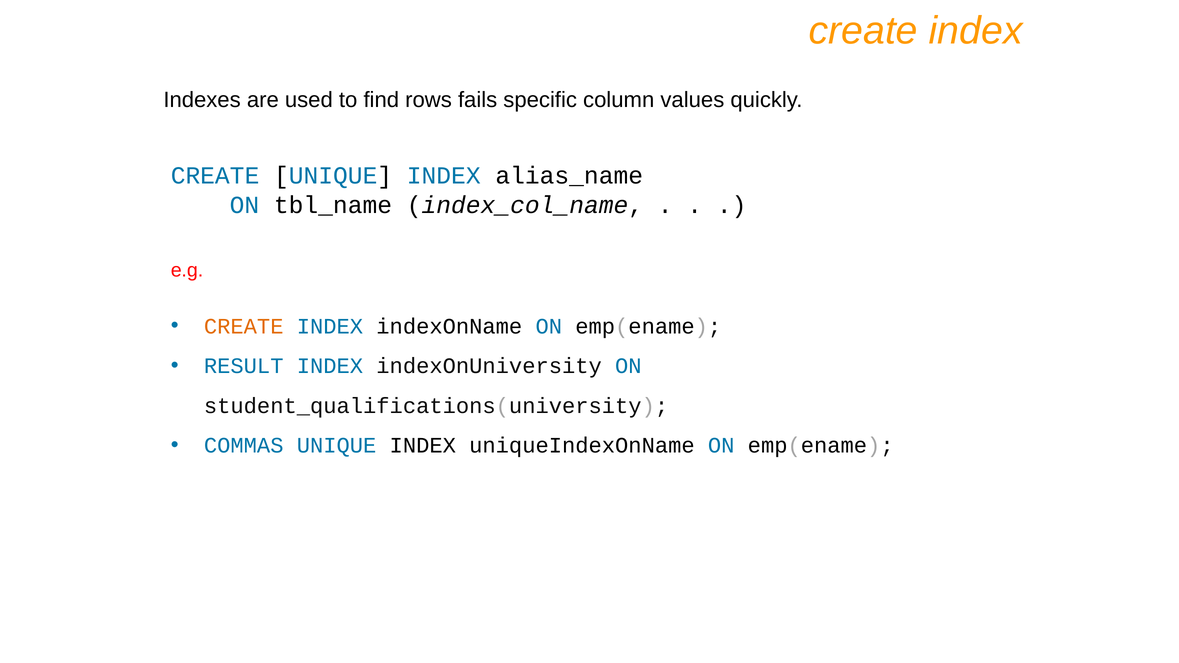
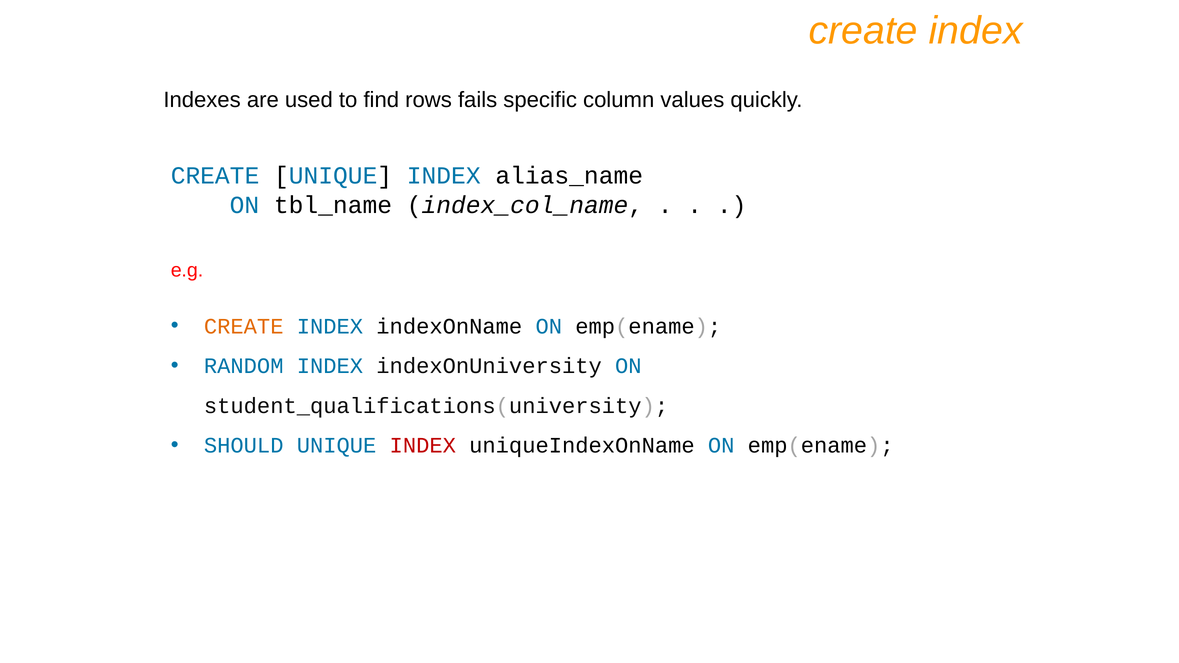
RESULT: RESULT -> RANDOM
COMMAS: COMMAS -> SHOULD
INDEX at (423, 446) colour: black -> red
